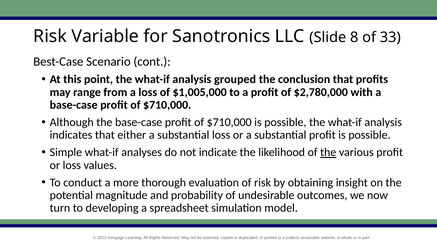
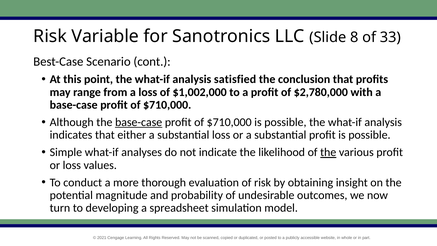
grouped: grouped -> satisfied
$1,005,000: $1,005,000 -> $1,002,000
base-case at (139, 122) underline: none -> present
